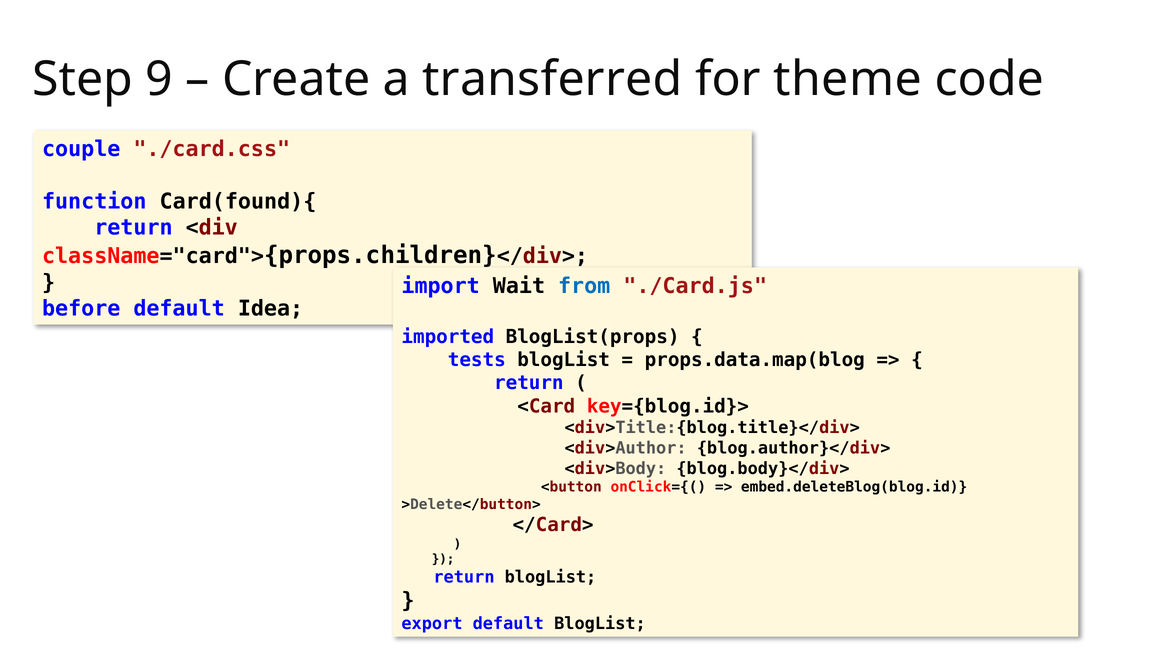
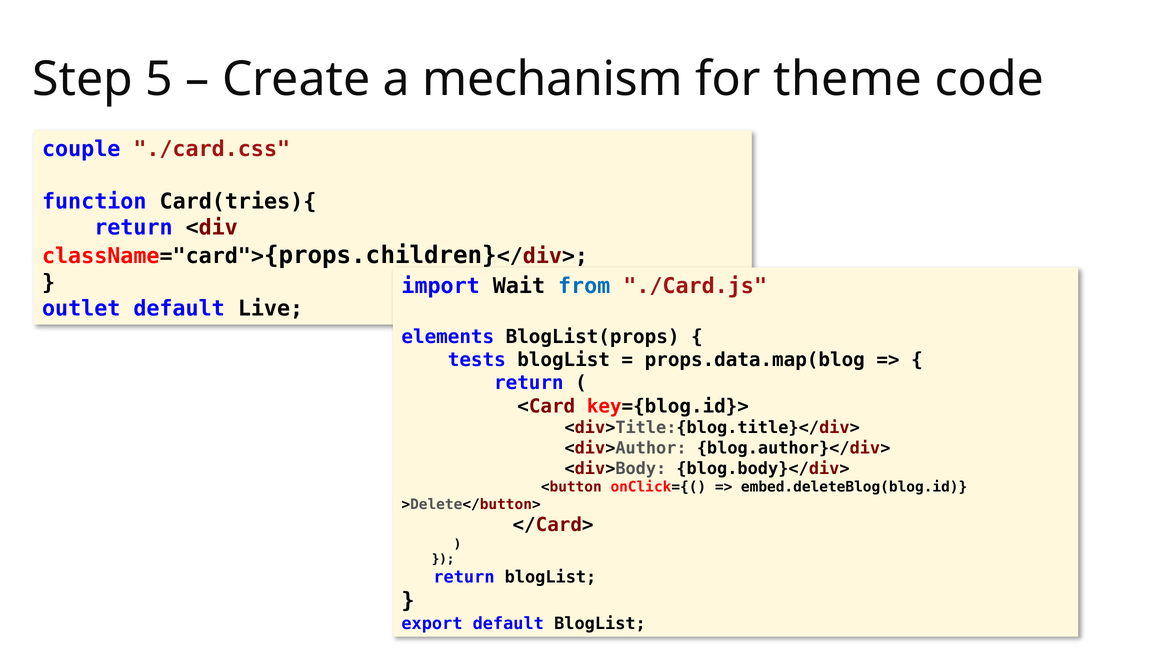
9: 9 -> 5
transferred: transferred -> mechanism
Card(found){: Card(found){ -> Card(tries){
before: before -> outlet
Idea: Idea -> Live
imported: imported -> elements
